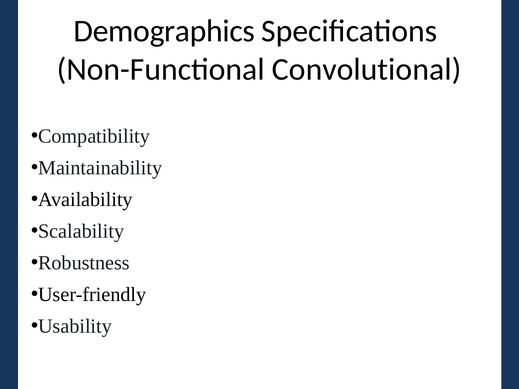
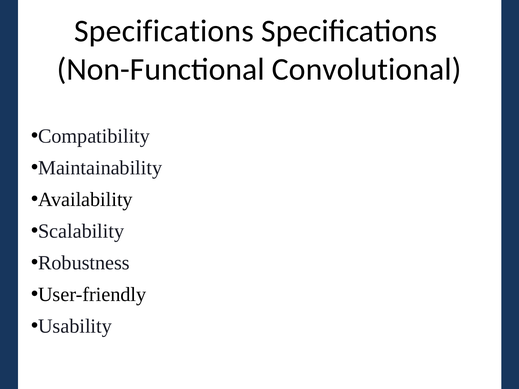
Demographics at (164, 31): Demographics -> Specifications
